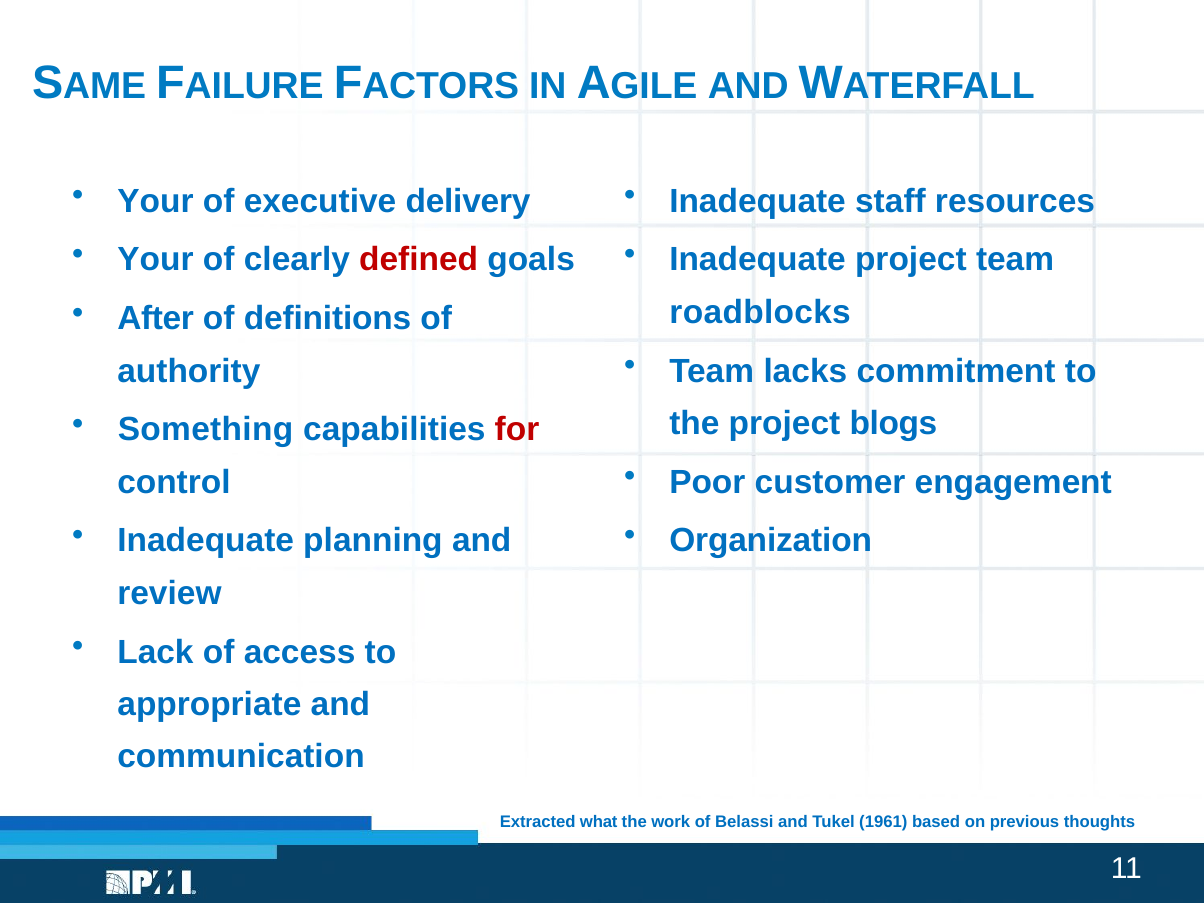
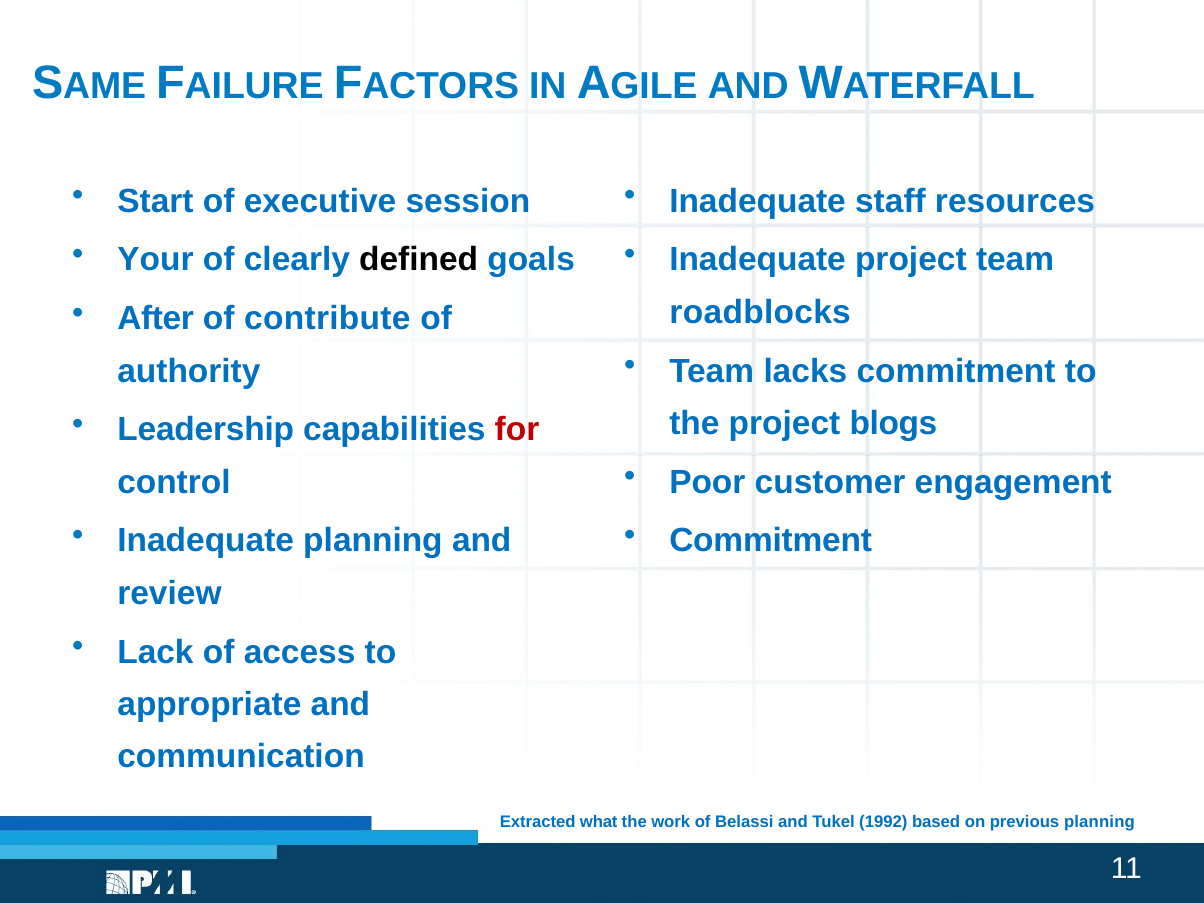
Your at (155, 201): Your -> Start
delivery: delivery -> session
defined colour: red -> black
definitions: definitions -> contribute
Something: Something -> Leadership
Organization at (771, 541): Organization -> Commitment
1961: 1961 -> 1992
previous thoughts: thoughts -> planning
